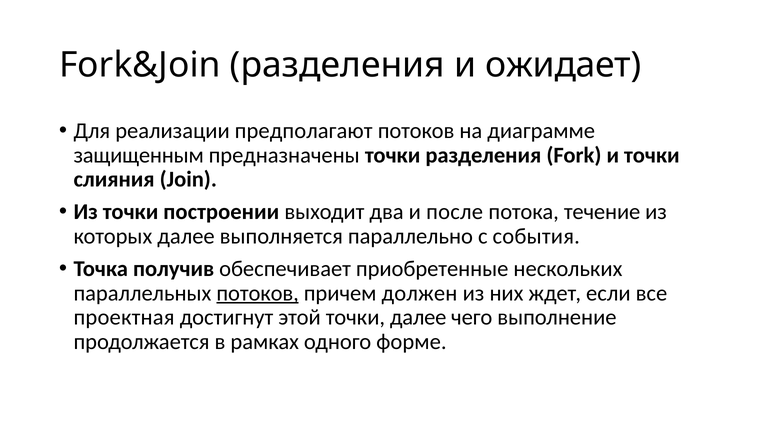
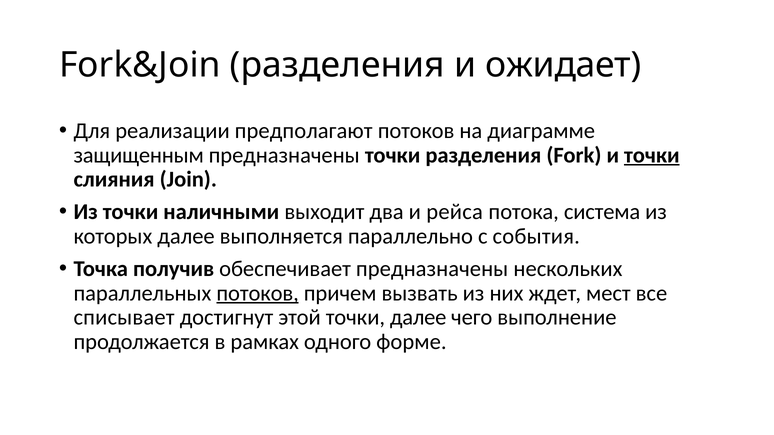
точки at (652, 155) underline: none -> present
построении: построении -> наличными
после: после -> рейса
течение: течение -> система
обеспечивает приобретенные: приобретенные -> предназначены
должен: должен -> вызвать
если: если -> мест
проектная: проектная -> списывает
